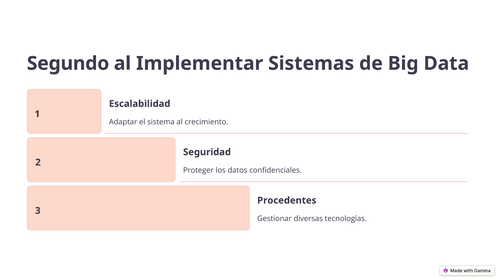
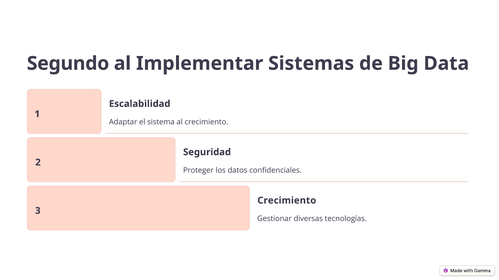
Procedentes at (287, 201): Procedentes -> Crecimiento
